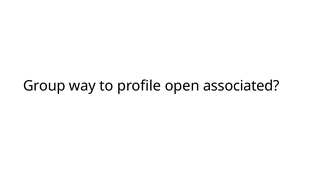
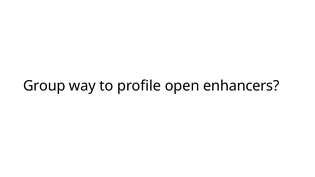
associated: associated -> enhancers
